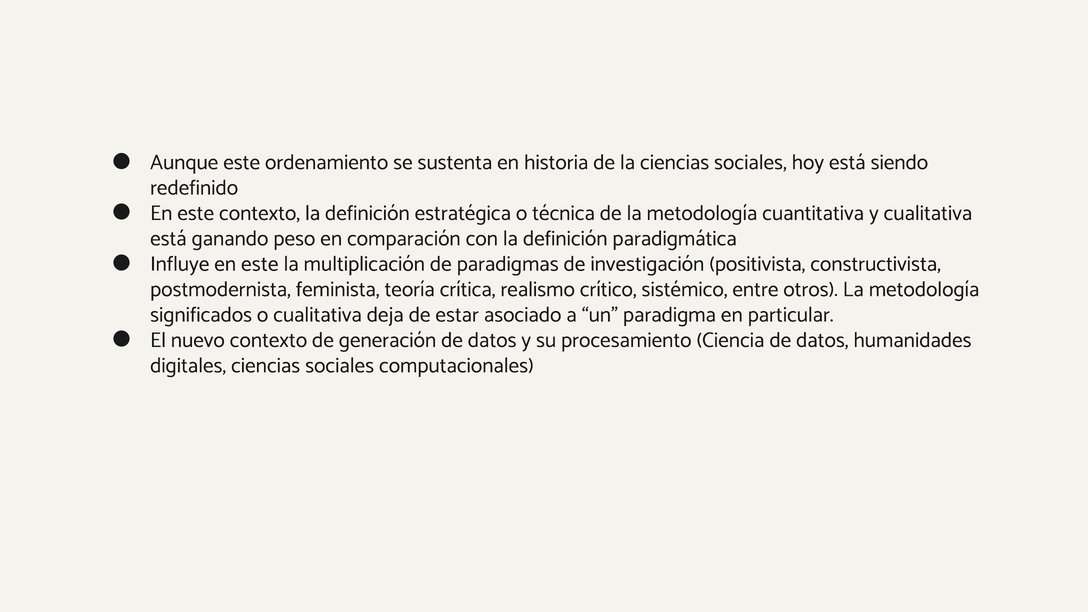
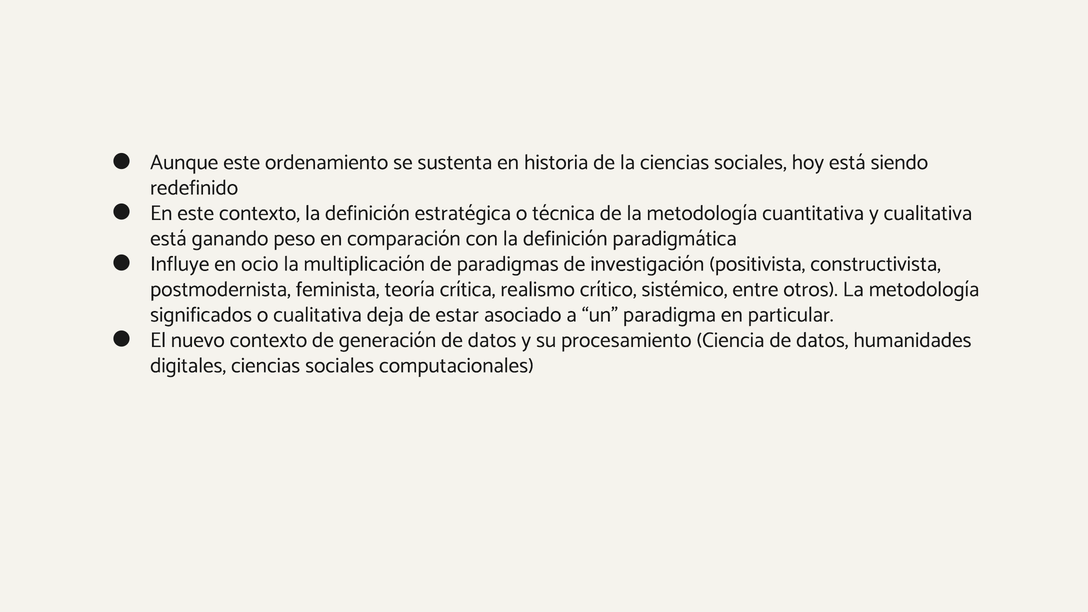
Influye en este: este -> ocio
